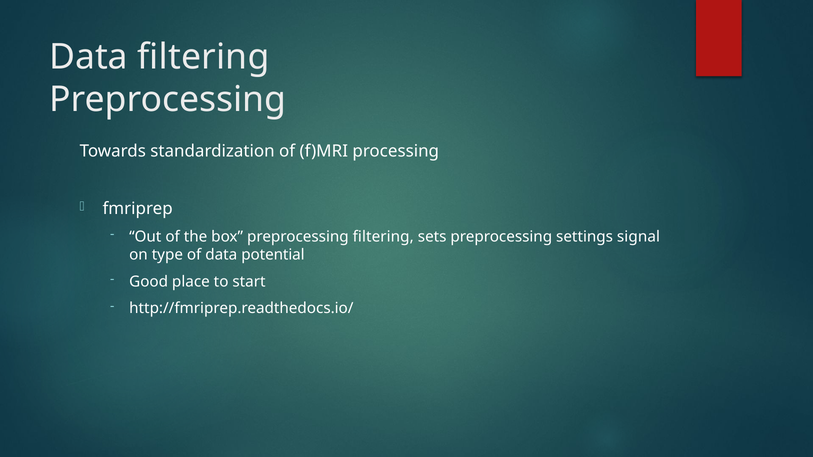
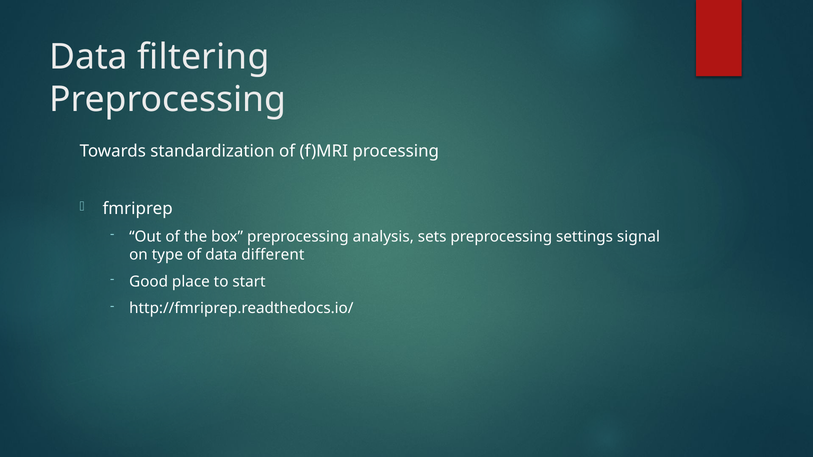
preprocessing filtering: filtering -> analysis
potential: potential -> different
